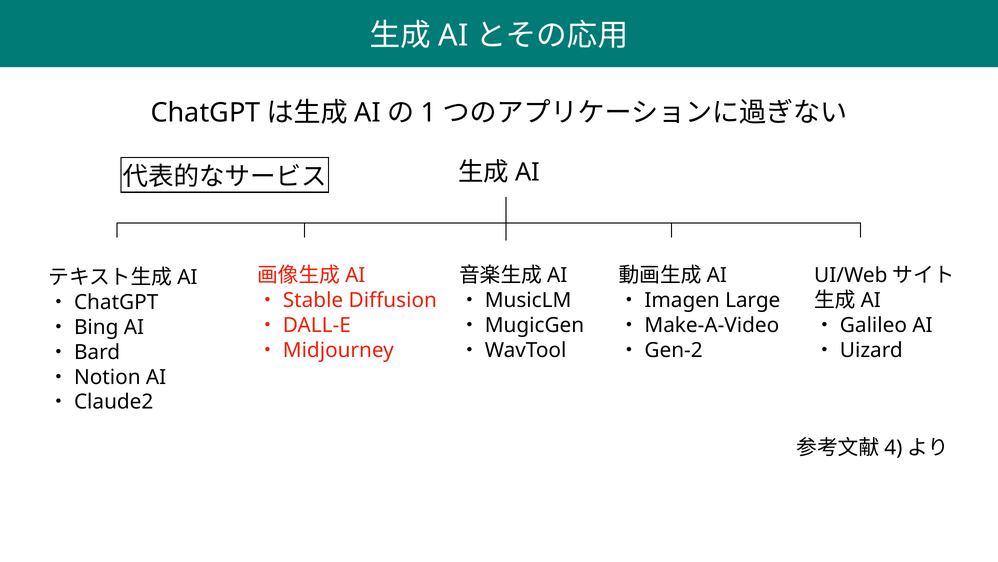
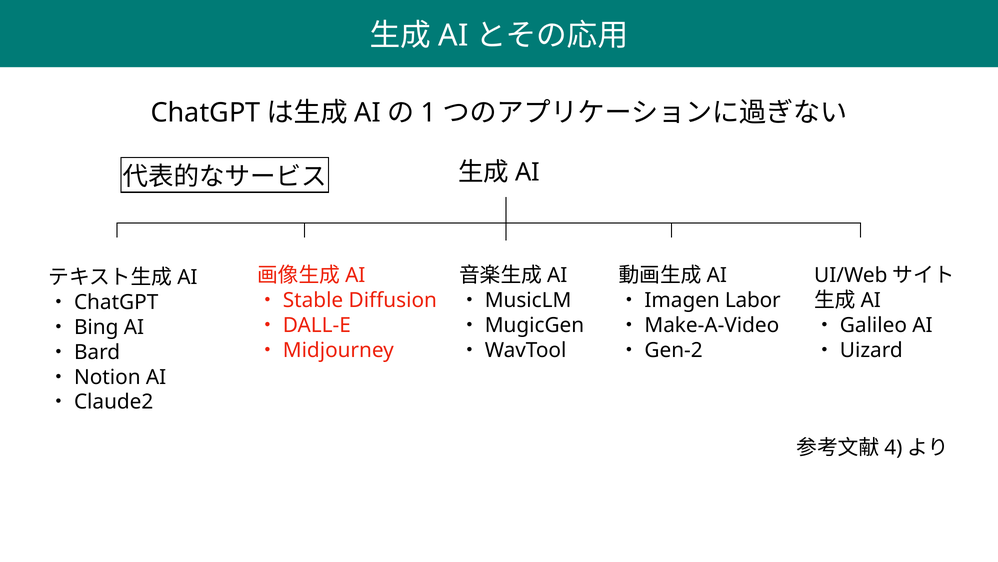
Large: Large -> Labor
